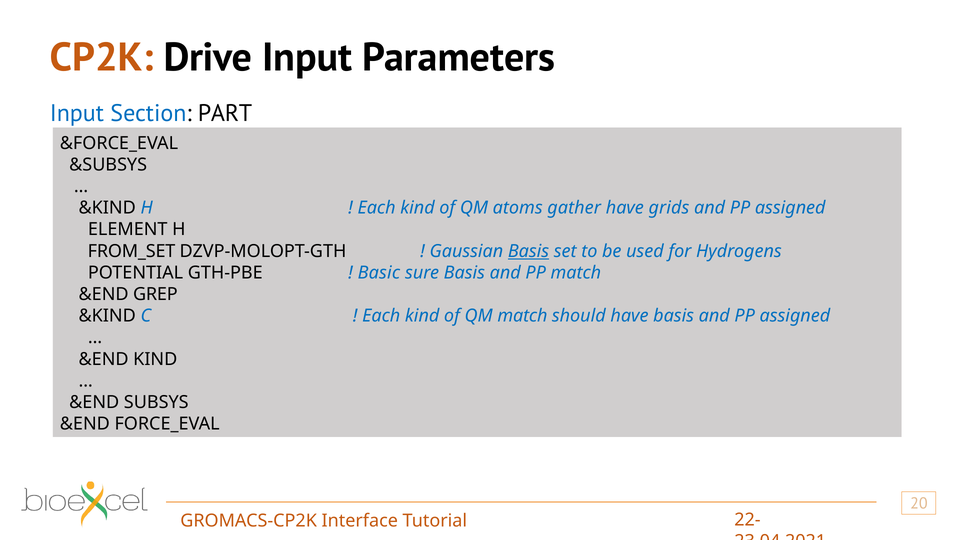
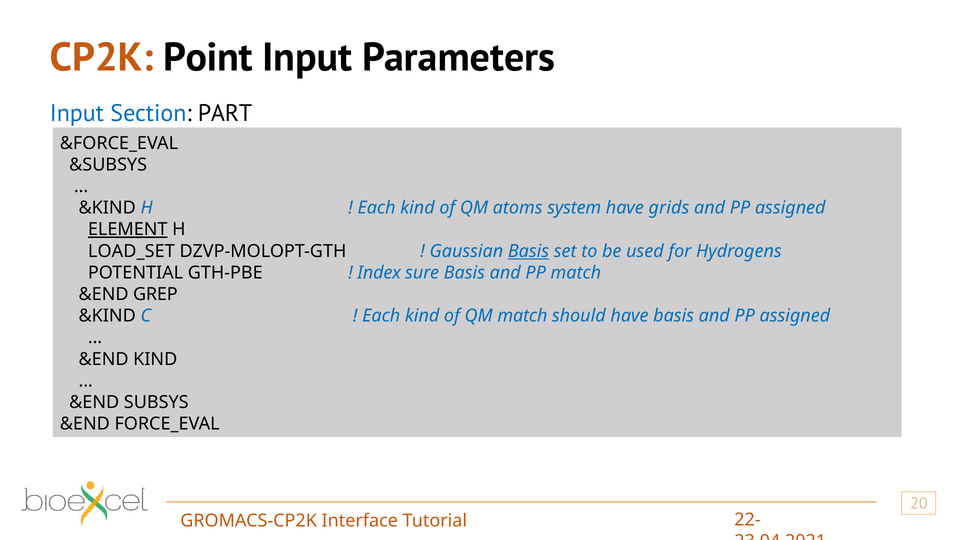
Drive: Drive -> Point
gather: gather -> system
ELEMENT underline: none -> present
FROM_SET: FROM_SET -> LOAD_SET
Basic: Basic -> Index
